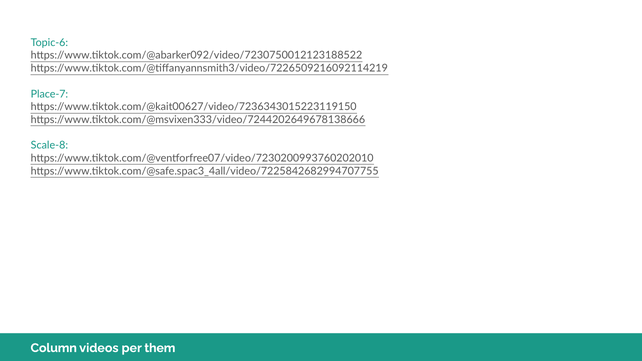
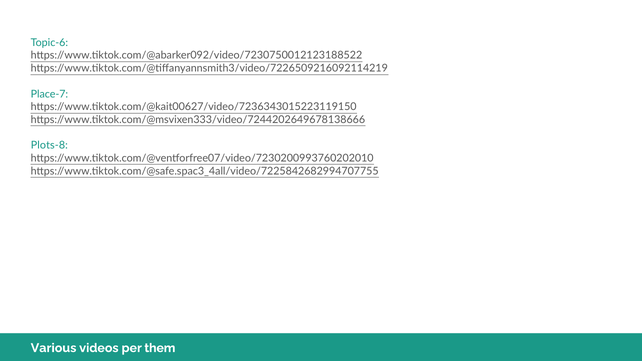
Scale-8: Scale-8 -> Plots-8
Column: Column -> Various
